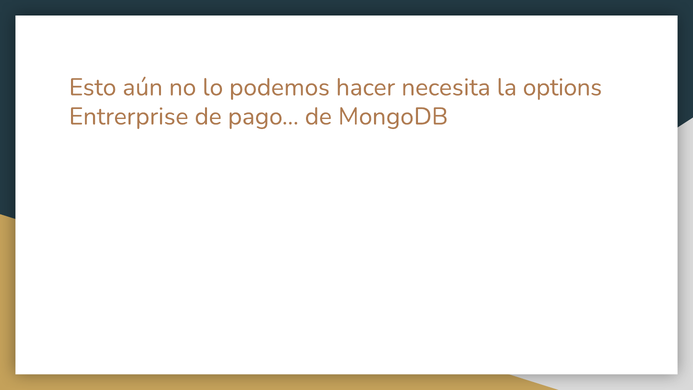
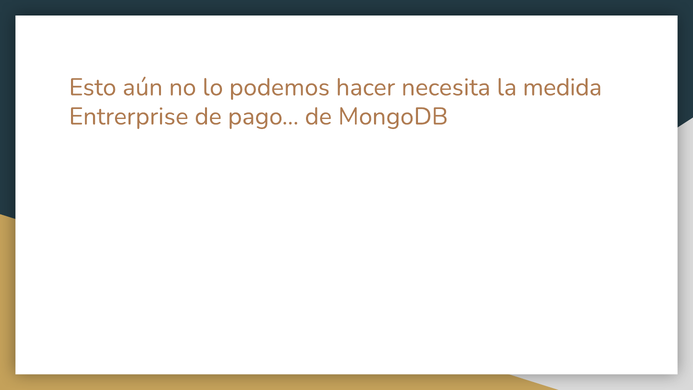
options: options -> medida
